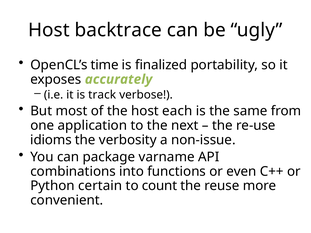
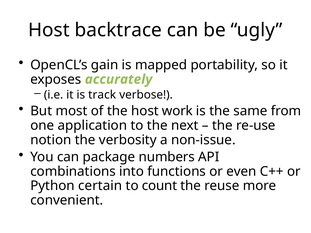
time: time -> gain
finalized: finalized -> mapped
each: each -> work
idioms: idioms -> notion
varname: varname -> numbers
